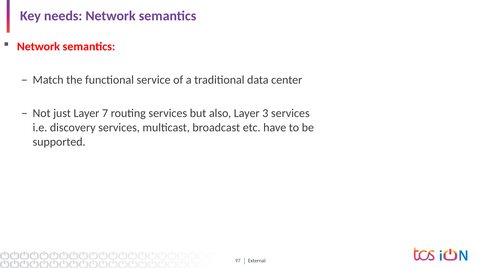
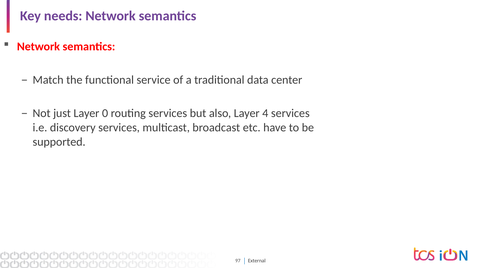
7: 7 -> 0
3: 3 -> 4
